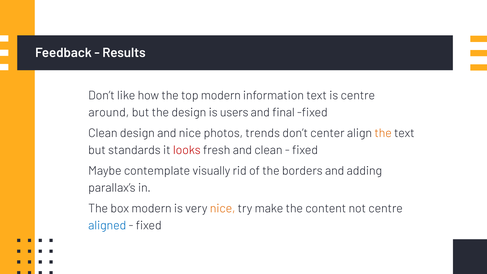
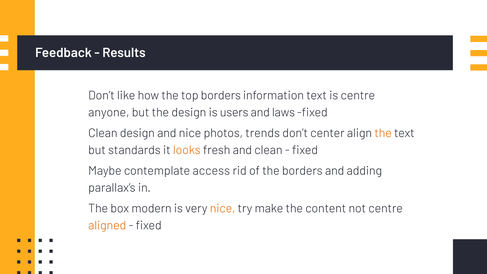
top modern: modern -> borders
around: around -> anyone
final: final -> laws
looks colour: red -> orange
visually: visually -> access
aligned colour: blue -> orange
